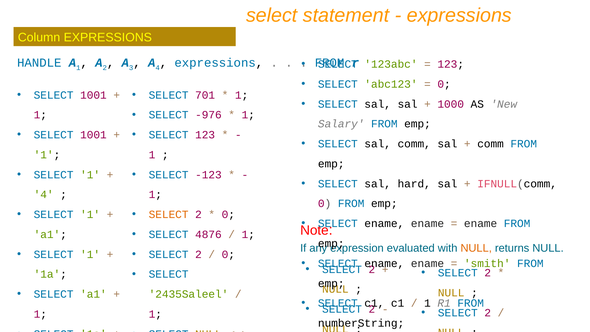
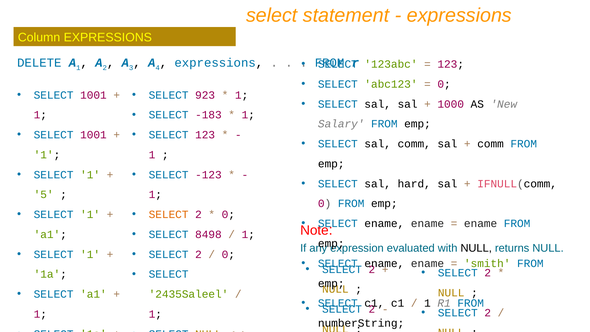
HANDLE: HANDLE -> DELETE
701: 701 -> 923
-976: -976 -> -183
4 at (44, 195): 4 -> 5
4876: 4876 -> 8498
NULL at (476, 248) colour: orange -> black
